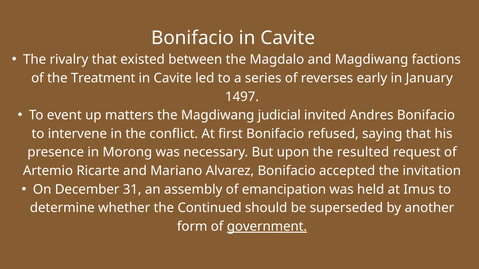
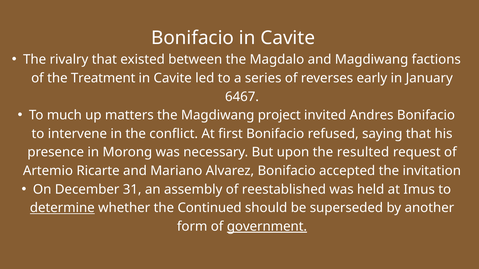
1497: 1497 -> 6467
event: event -> much
judicial: judicial -> project
emancipation: emancipation -> reestablished
determine underline: none -> present
